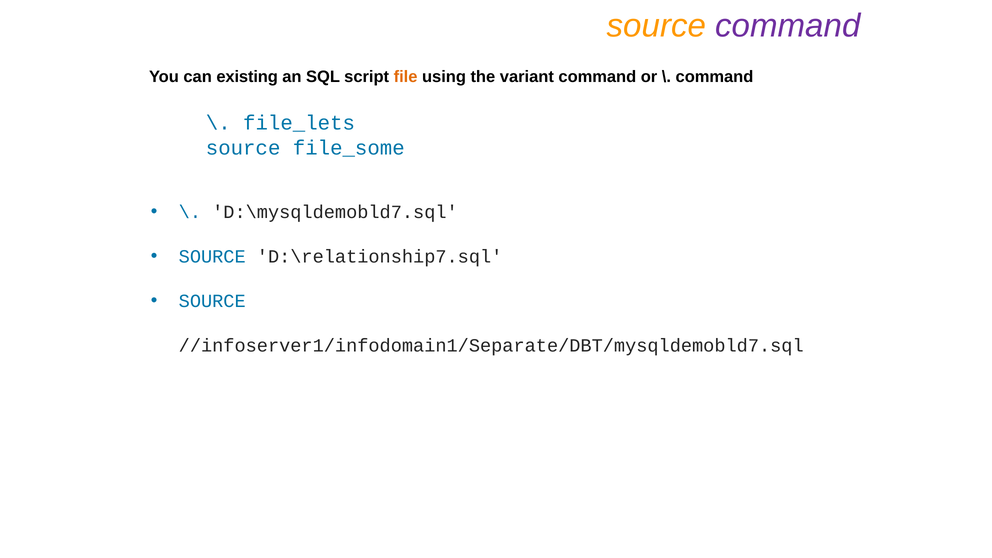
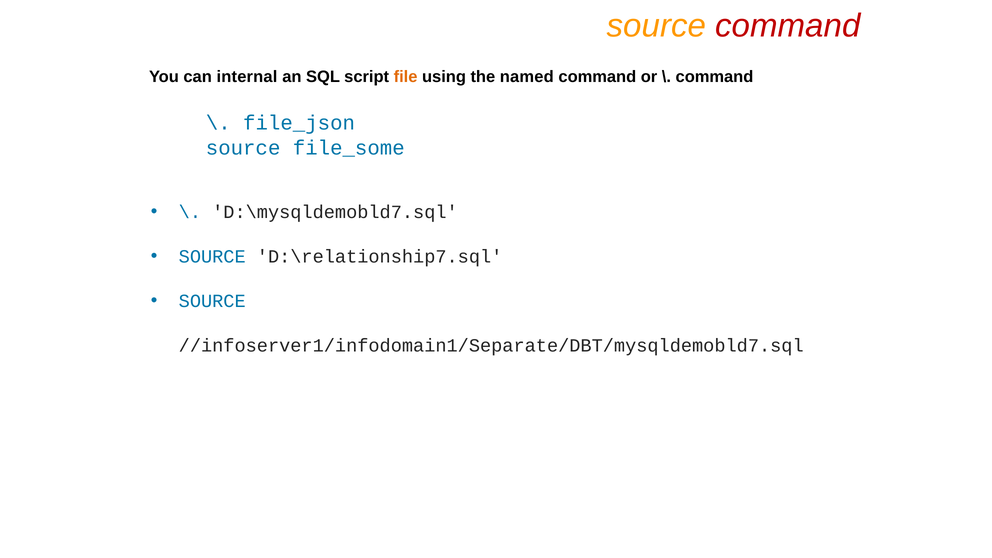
command at (788, 26) colour: purple -> red
existing: existing -> internal
variant: variant -> named
file_lets: file_lets -> file_json
